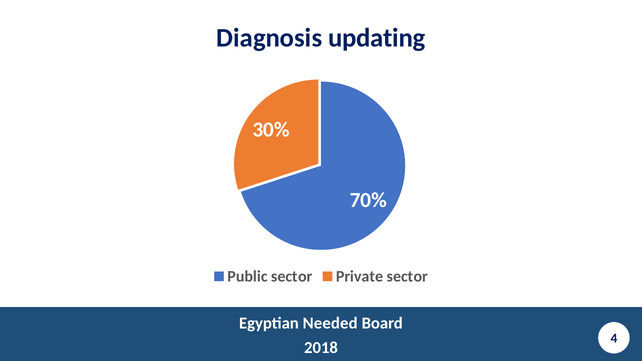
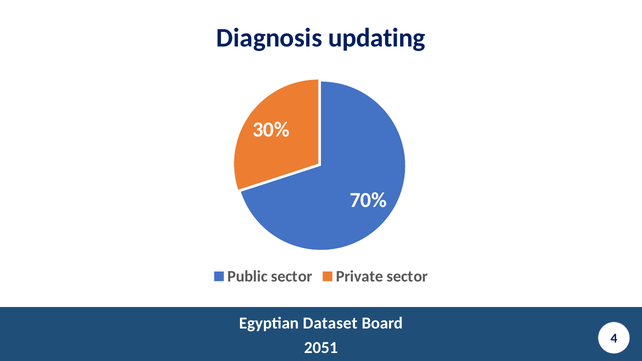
Needed: Needed -> Dataset
2018: 2018 -> 2051
